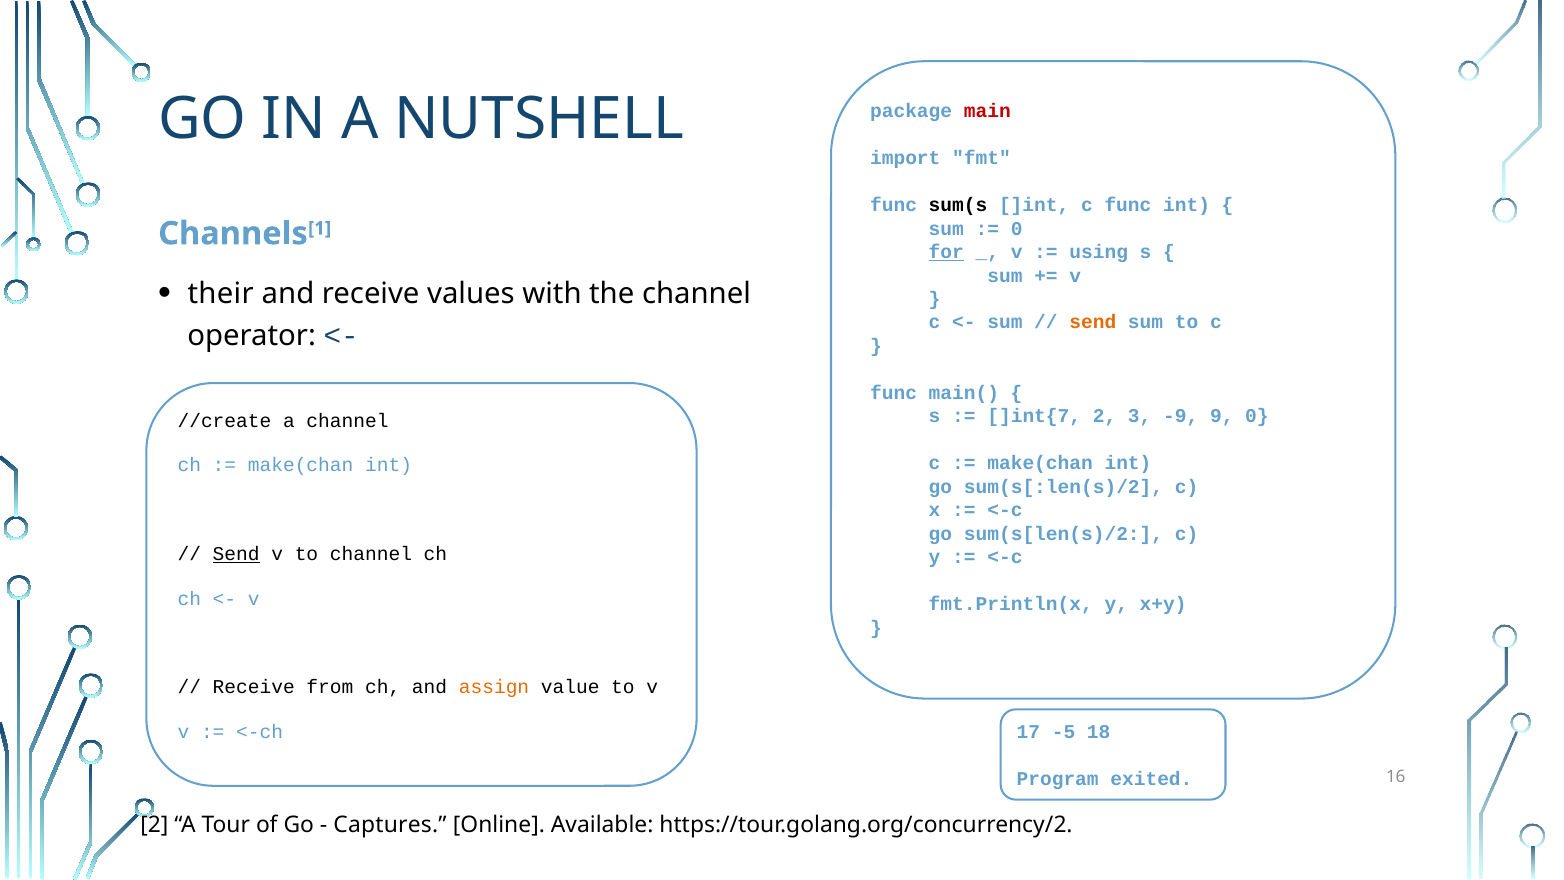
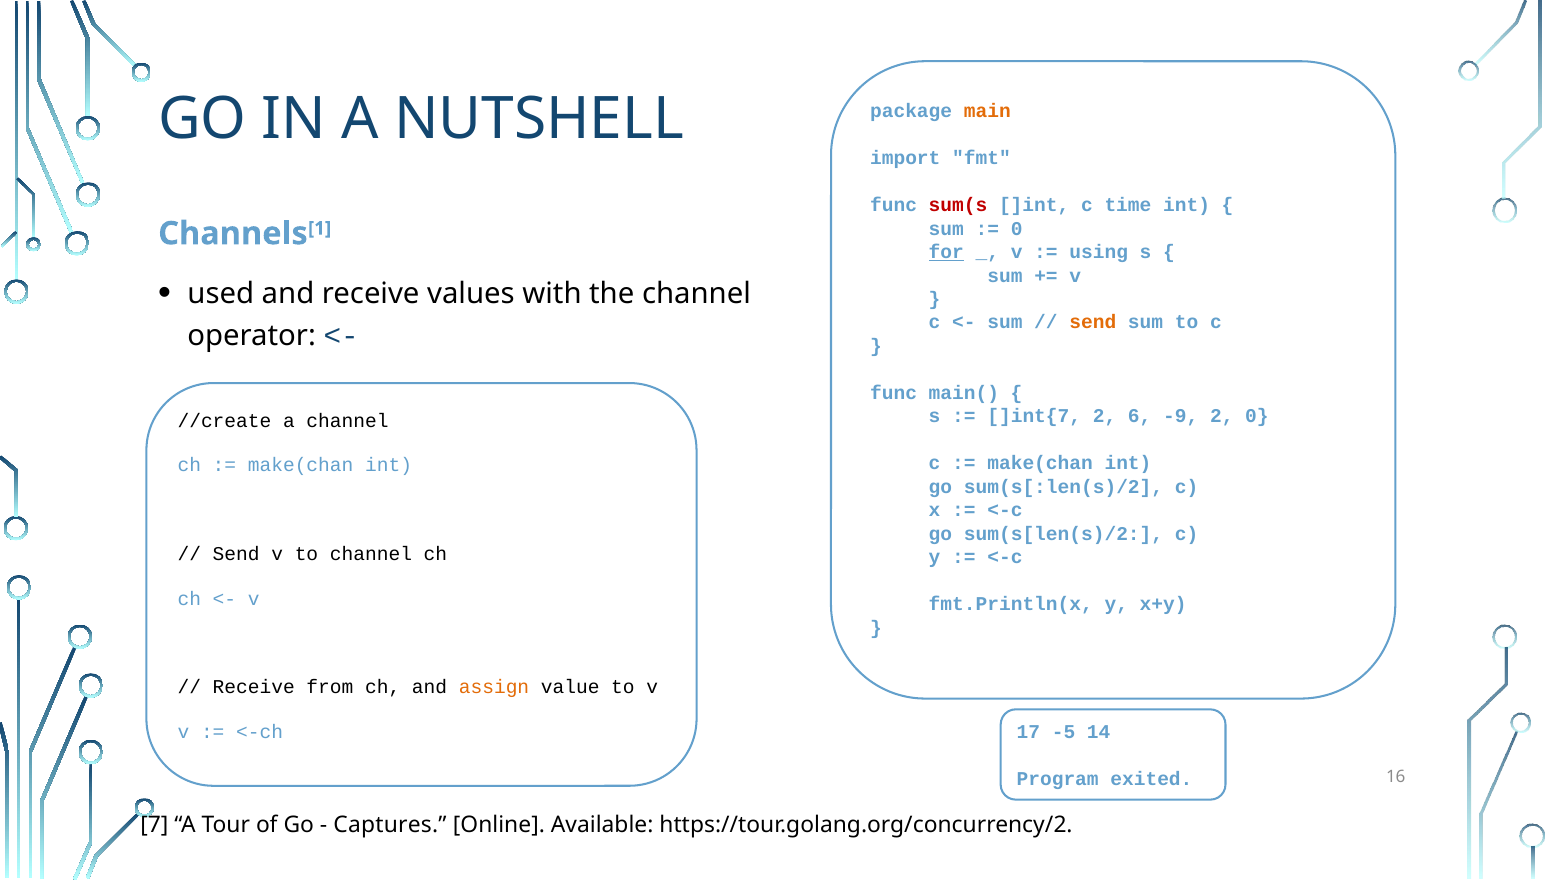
main colour: red -> orange
sum(s colour: black -> red
c func: func -> time
their: their -> used
3: 3 -> 6
-9 9: 9 -> 2
Send at (236, 554) underline: present -> none
18: 18 -> 14
2 at (154, 824): 2 -> 7
